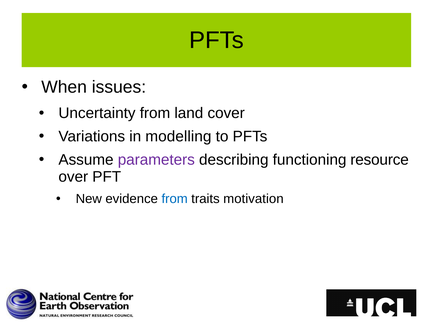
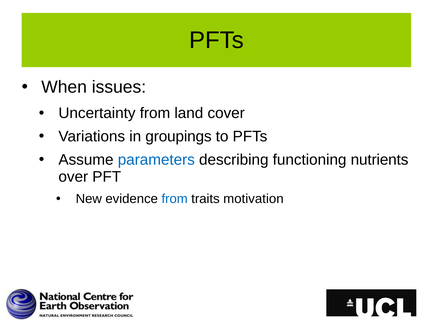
modelling: modelling -> groupings
parameters colour: purple -> blue
resource: resource -> nutrients
